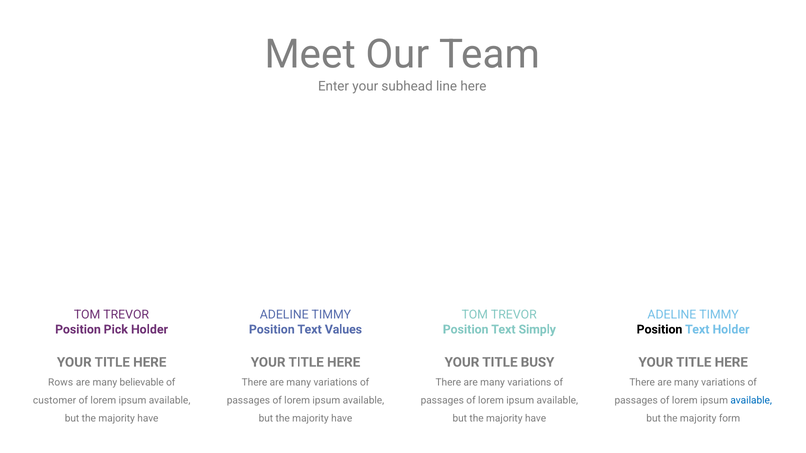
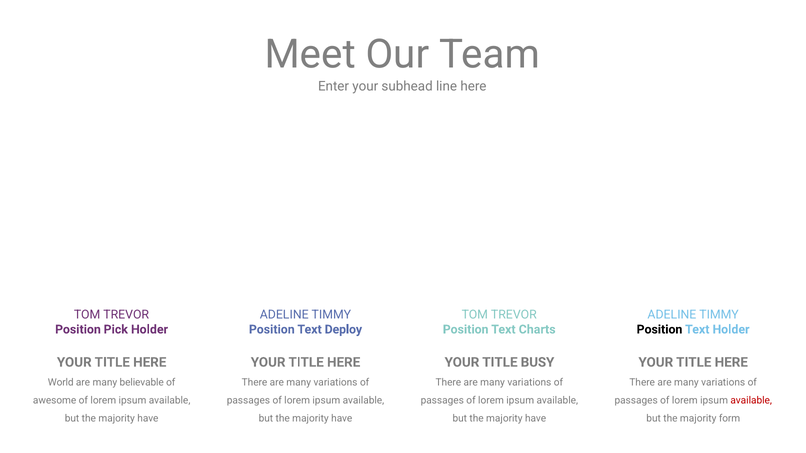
Values: Values -> Deploy
Simply: Simply -> Charts
Rows: Rows -> World
customer: customer -> awesome
available at (751, 401) colour: blue -> red
